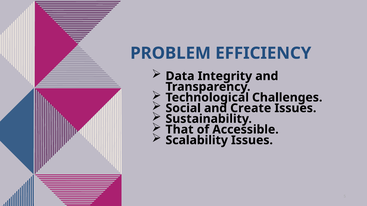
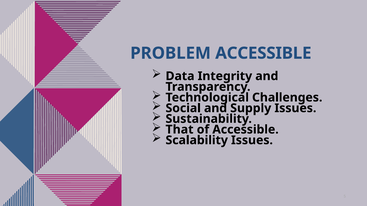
PROBLEM EFFICIENCY: EFFICIENCY -> ACCESSIBLE
Create: Create -> Supply
